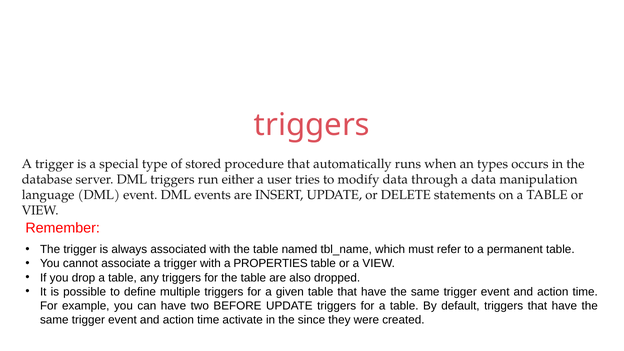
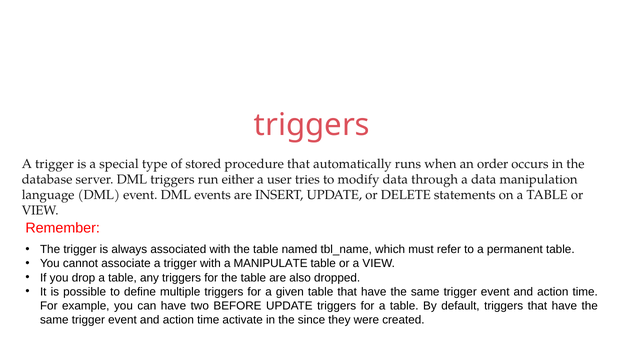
types: types -> order
PROPERTIES: PROPERTIES -> MANIPULATE
